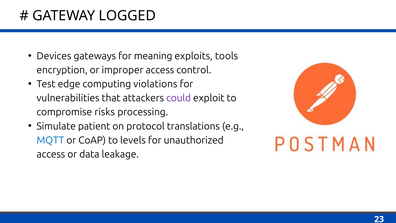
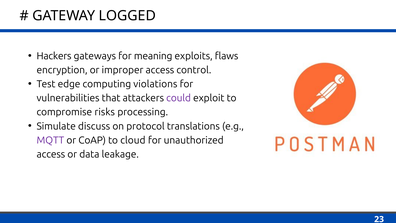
Devices: Devices -> Hackers
tools: tools -> flaws
patient: patient -> discuss
MQTT colour: blue -> purple
levels: levels -> cloud
